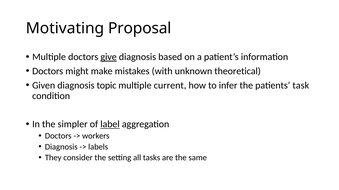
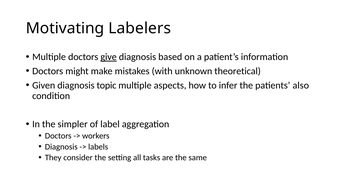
Proposal: Proposal -> Labelers
current: current -> aspects
task: task -> also
label underline: present -> none
